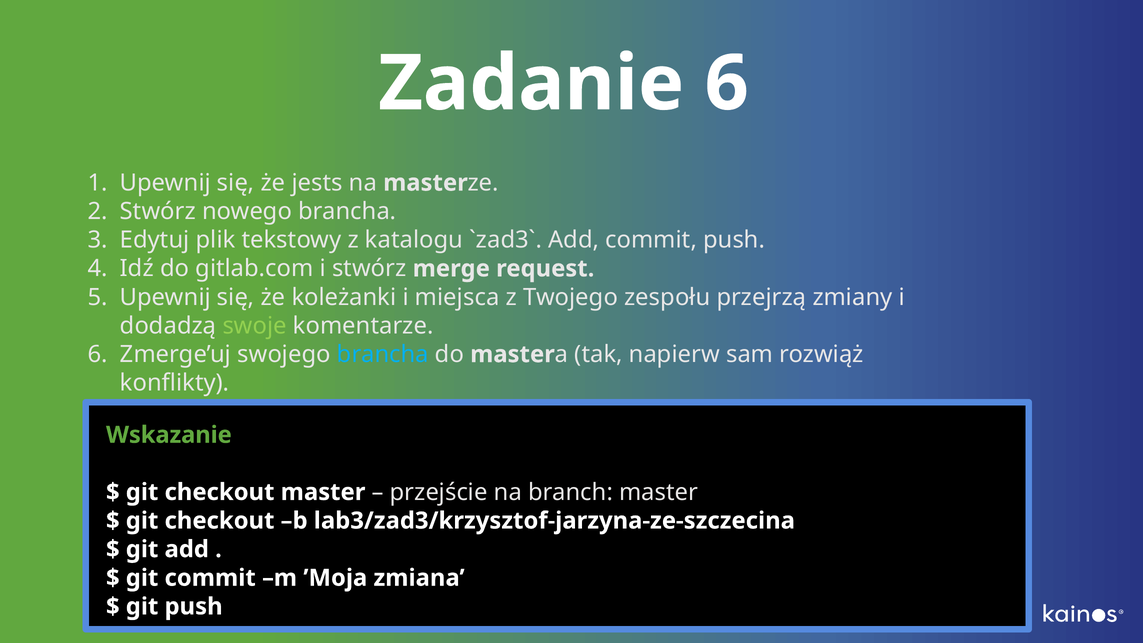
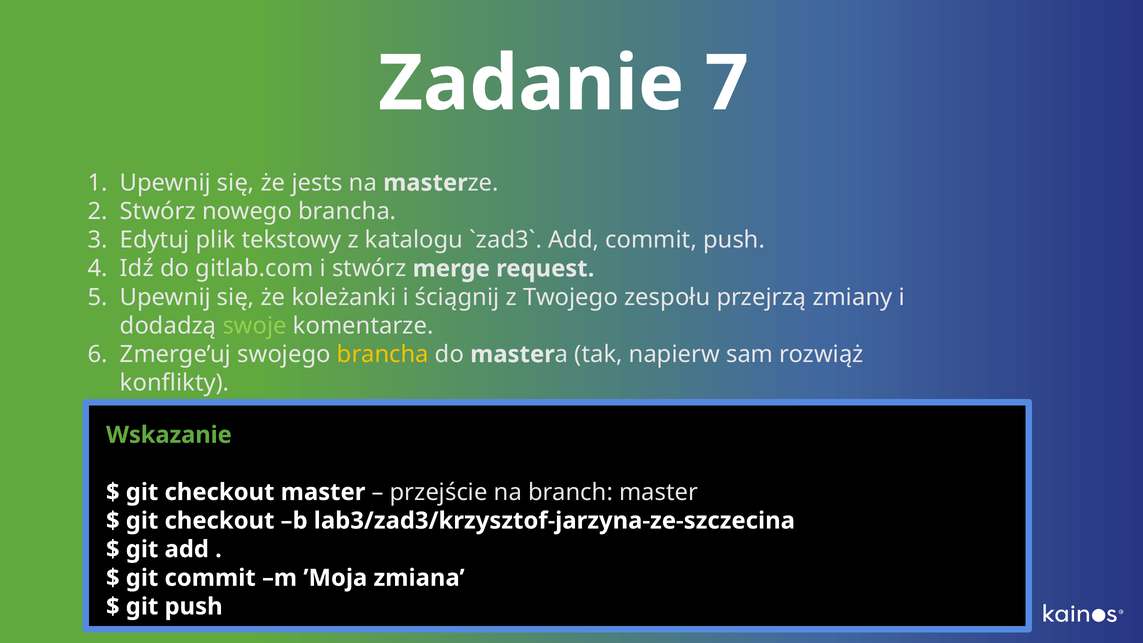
Zadanie 6: 6 -> 7
miejsca: miejsca -> ściągnij
brancha at (383, 354) colour: light blue -> yellow
